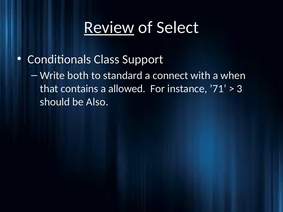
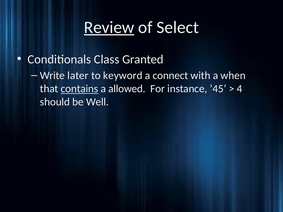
Support: Support -> Granted
both: both -> later
standard: standard -> keyword
contains underline: none -> present
’71: ’71 -> ’45
3: 3 -> 4
Also: Also -> Well
